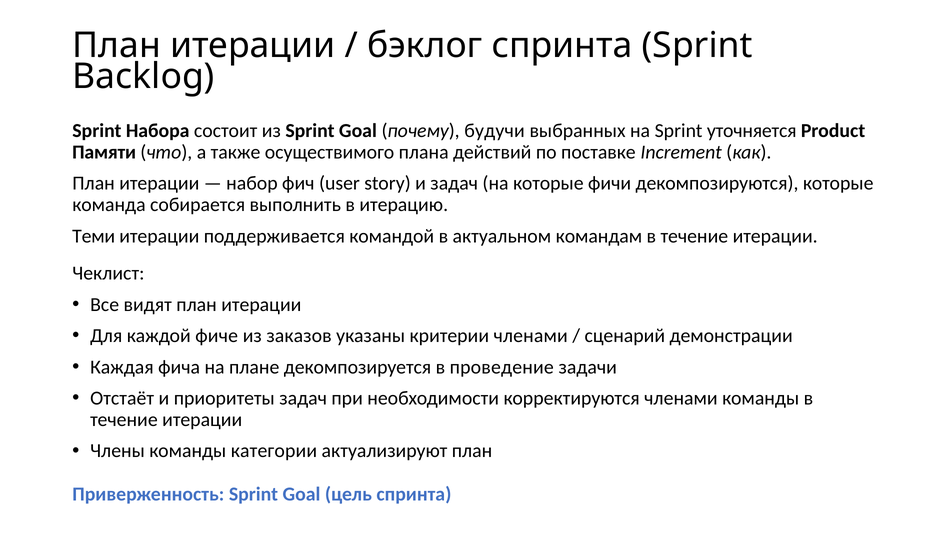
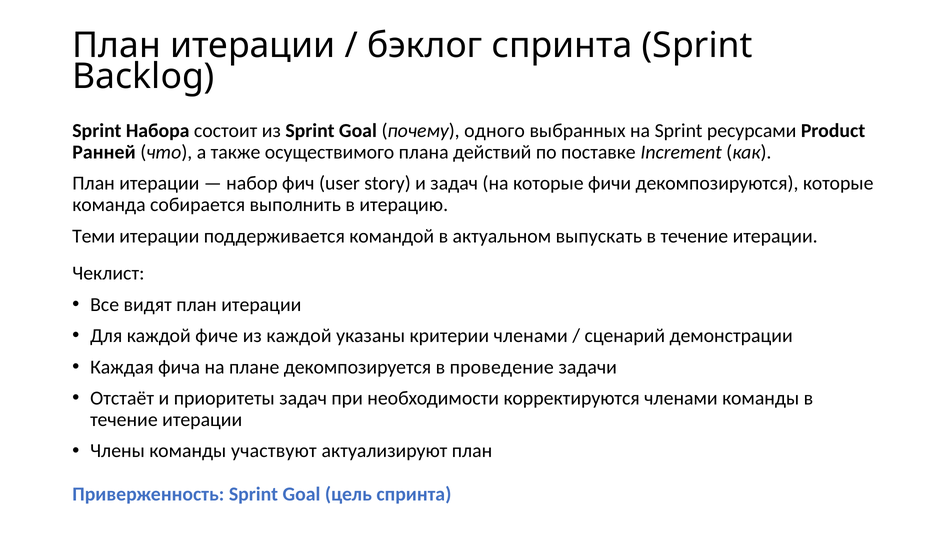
будучи: будучи -> одного
уточняется: уточняется -> ресурсами
Памяти: Памяти -> Ранней
командам: командам -> выпускать
из заказов: заказов -> каждой
категории: категории -> участвуют
